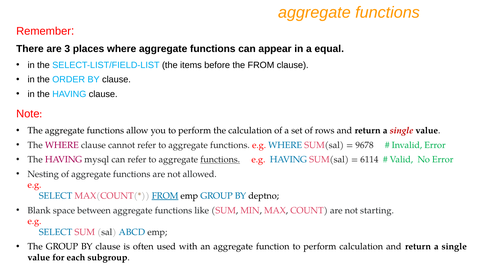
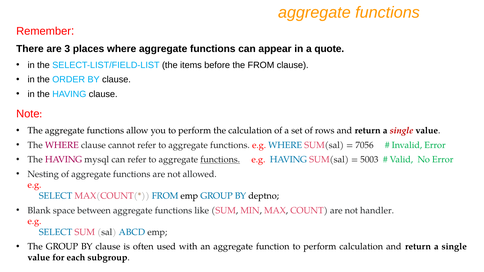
equal: equal -> quote
9678: 9678 -> 7056
6114: 6114 -> 5003
FROM at (165, 196) underline: present -> none
starting: starting -> handler
